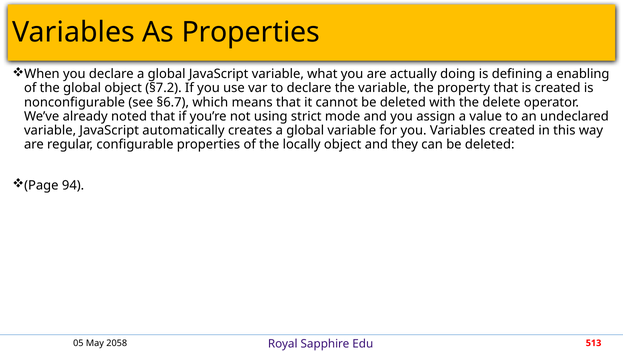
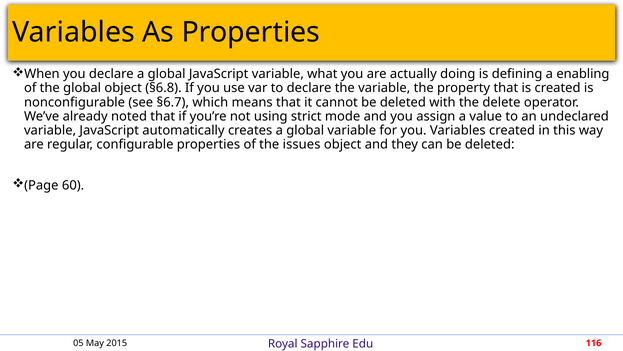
§7.2: §7.2 -> §6.8
locally: locally -> issues
94: 94 -> 60
2058: 2058 -> 2015
513: 513 -> 116
